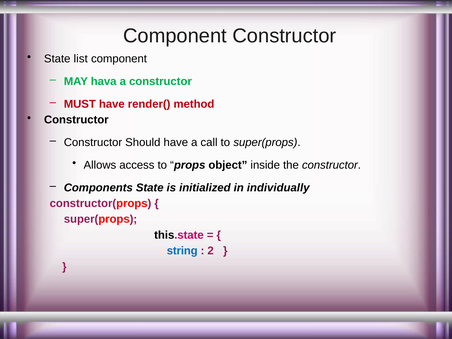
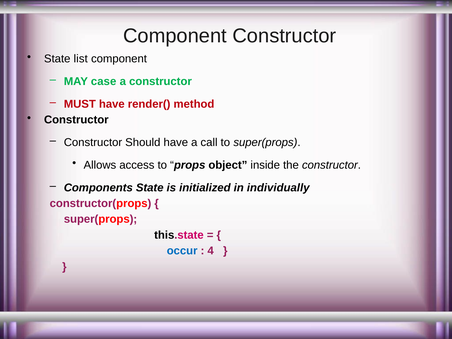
hava: hava -> case
string: string -> occur
2: 2 -> 4
